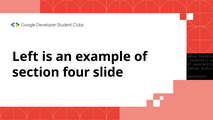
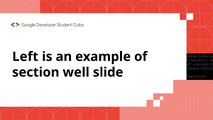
four: four -> well
